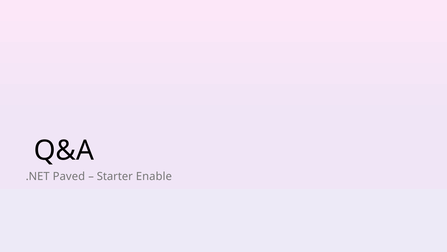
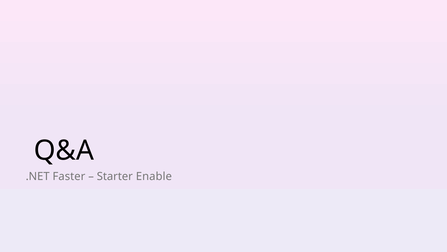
Paved: Paved -> Faster
